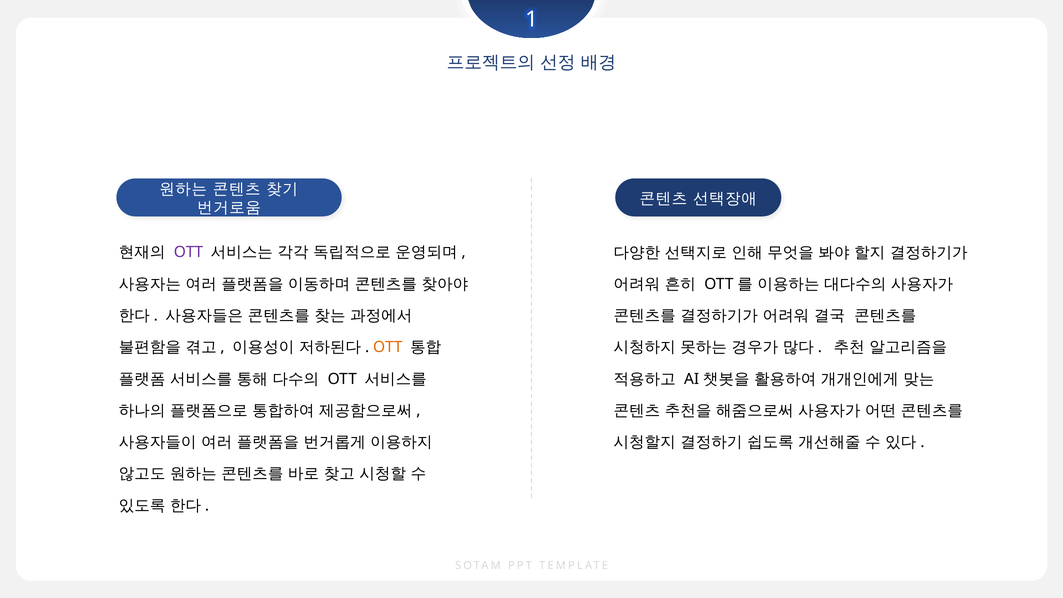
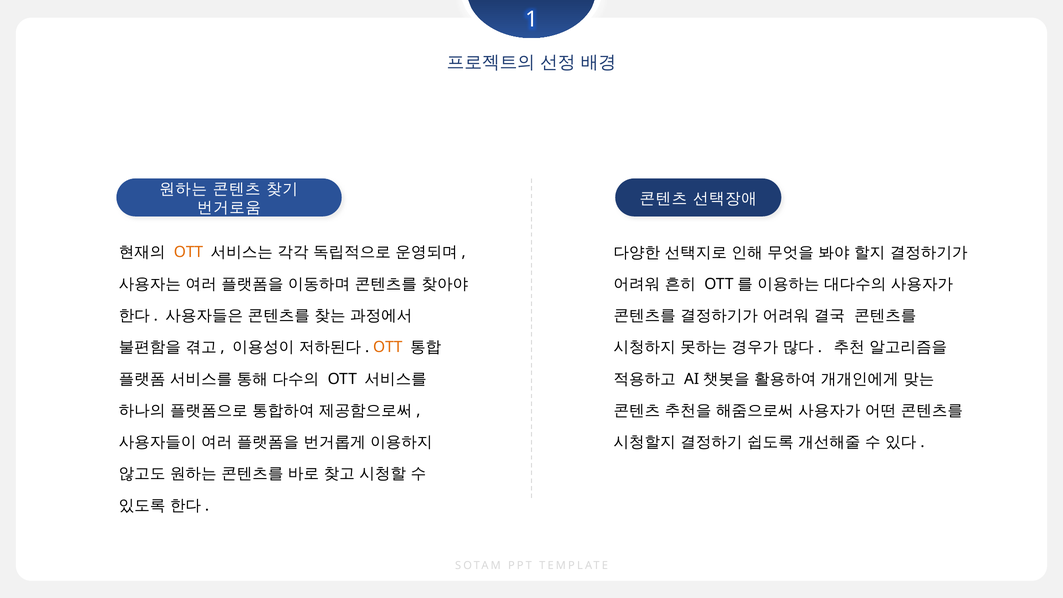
OTT at (188, 252) colour: purple -> orange
